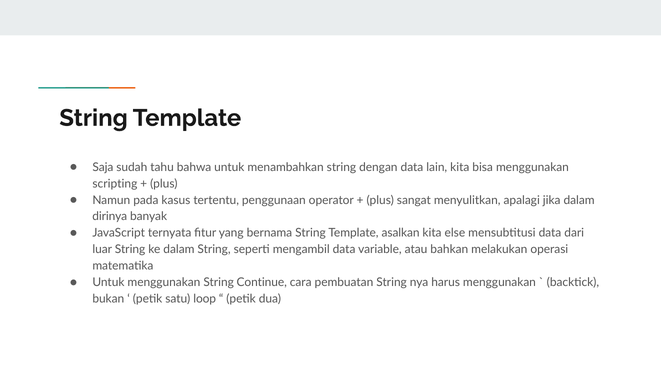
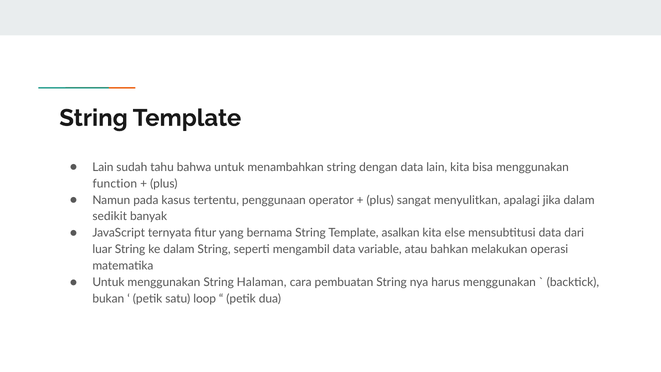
Saja at (103, 167): Saja -> Lain
scripting: scripting -> function
dirinya: dirinya -> sedikit
Continue: Continue -> Halaman
